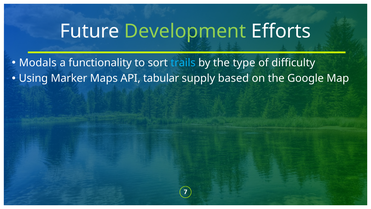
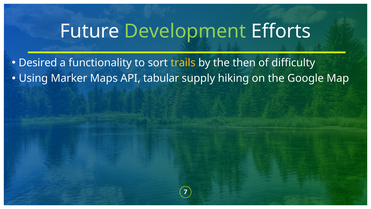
Modals: Modals -> Desired
trails colour: light blue -> yellow
type: type -> then
based: based -> hiking
